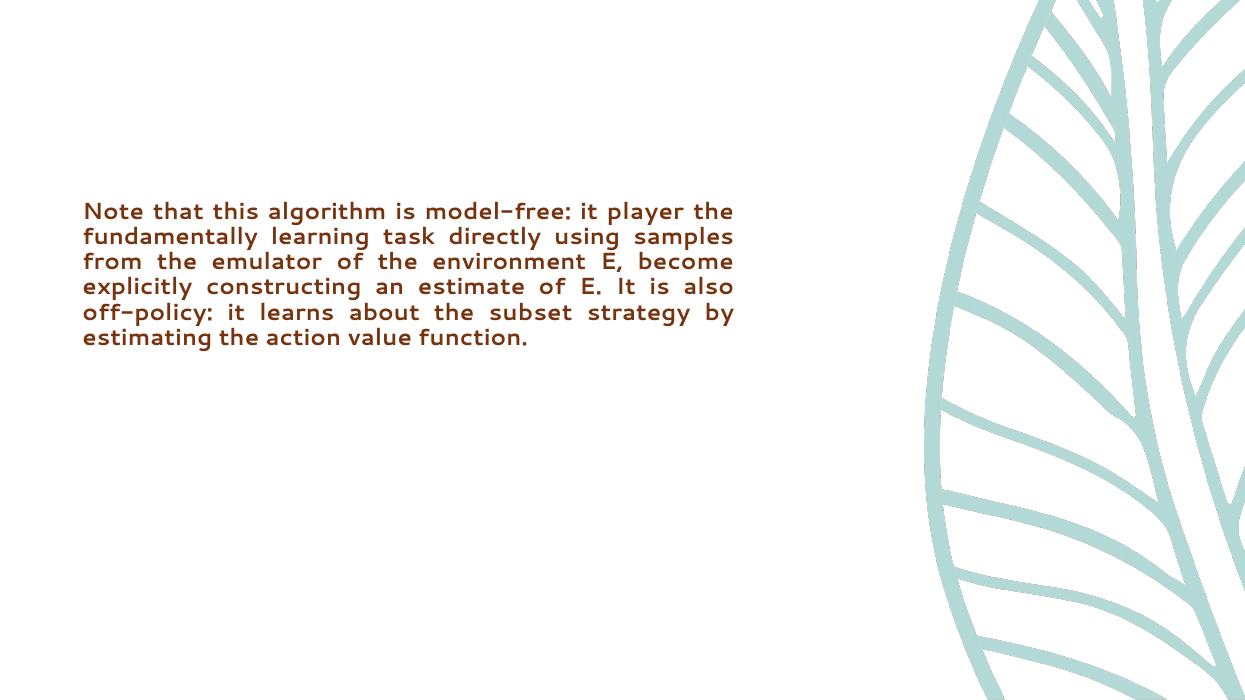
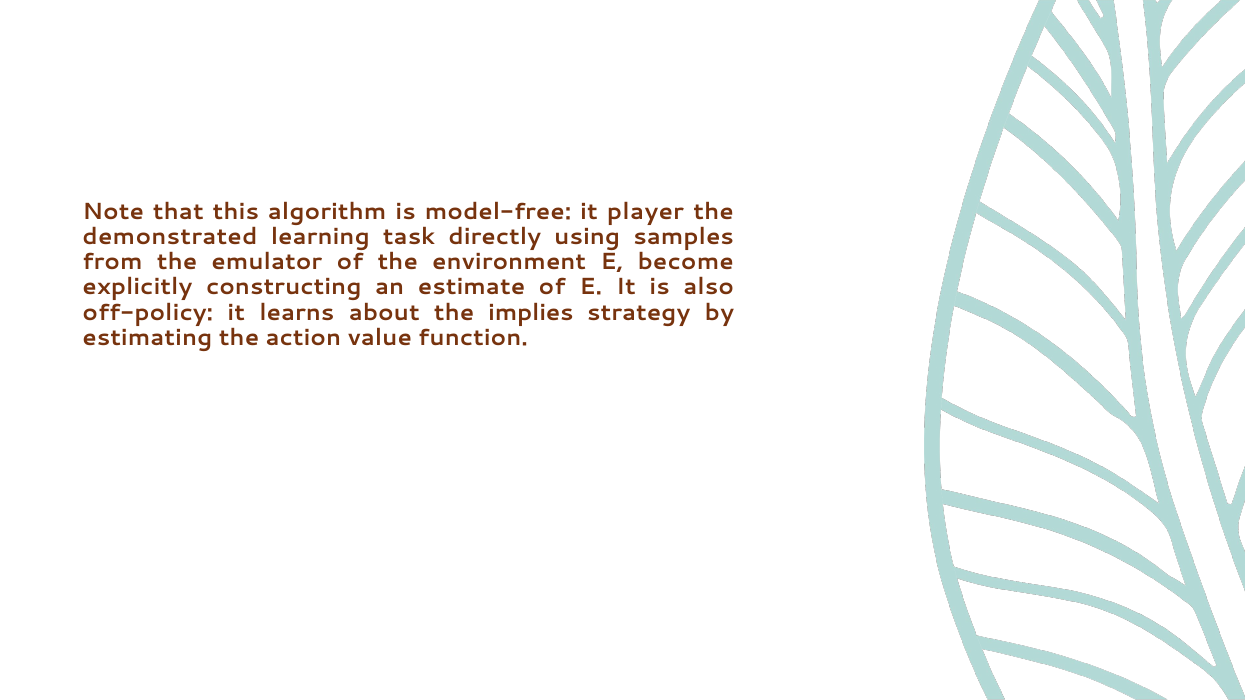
fundamentally: fundamentally -> demonstrated
subset: subset -> implies
